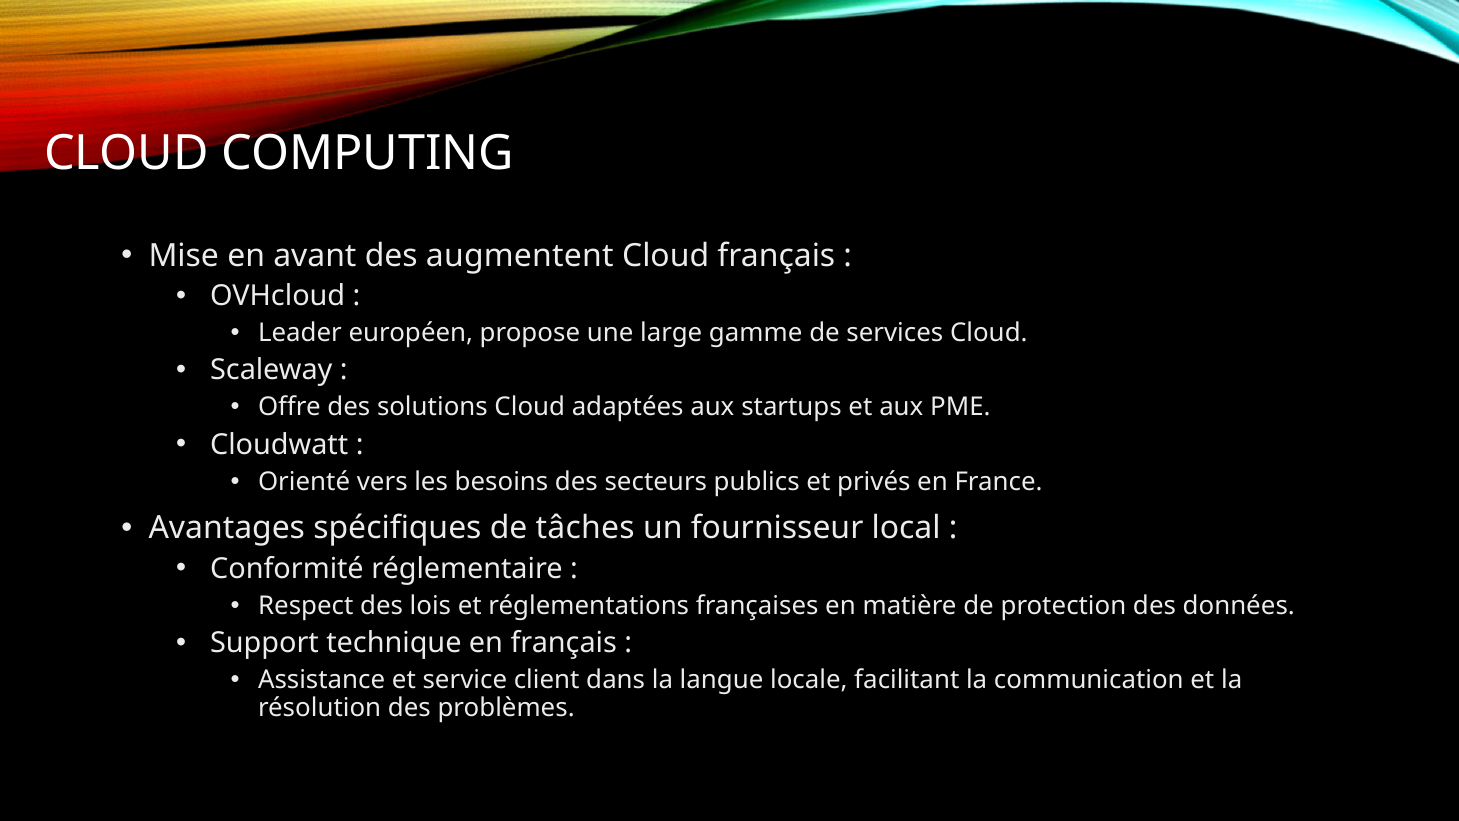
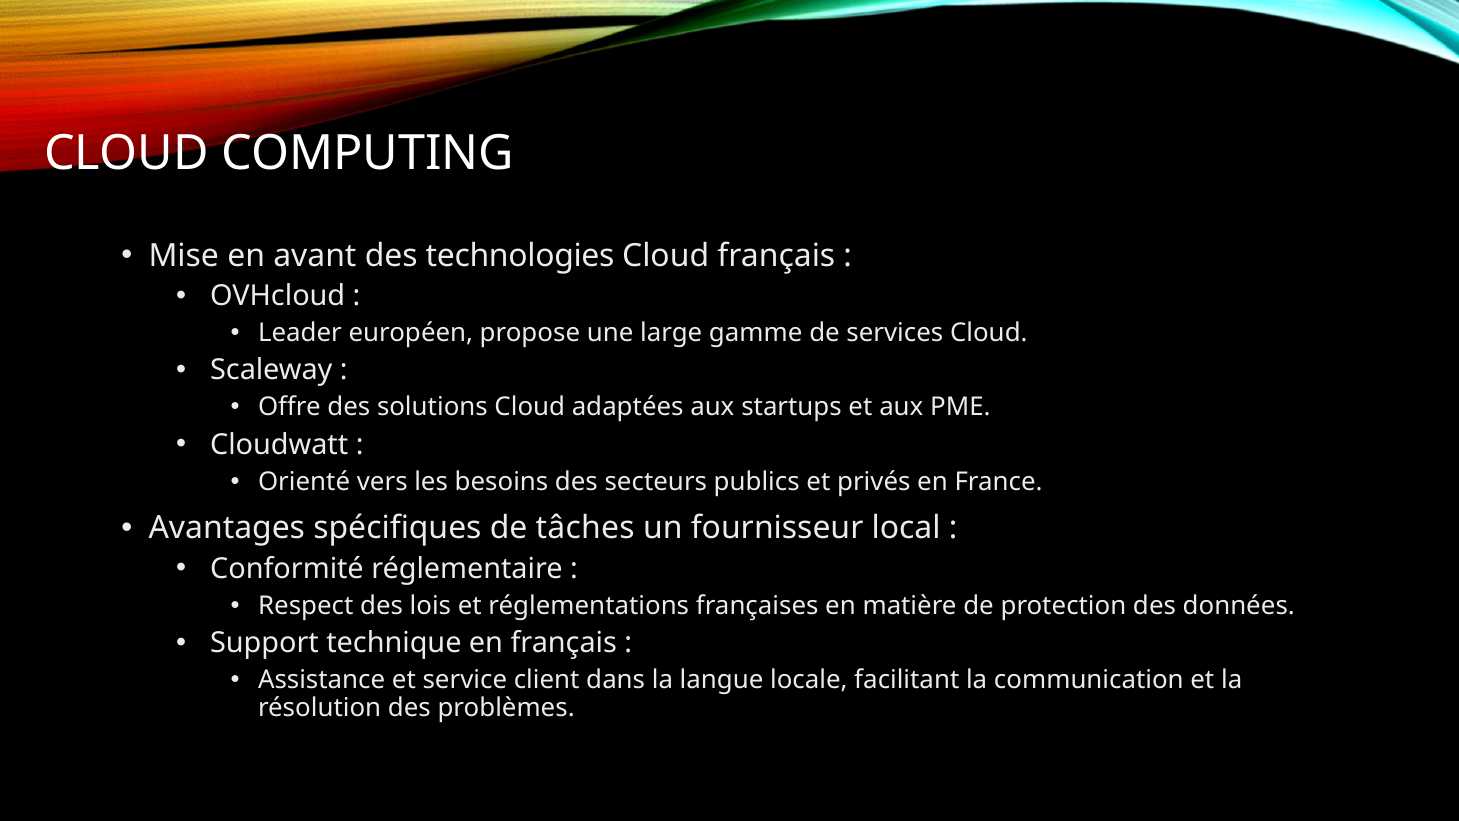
augmentent: augmentent -> technologies
